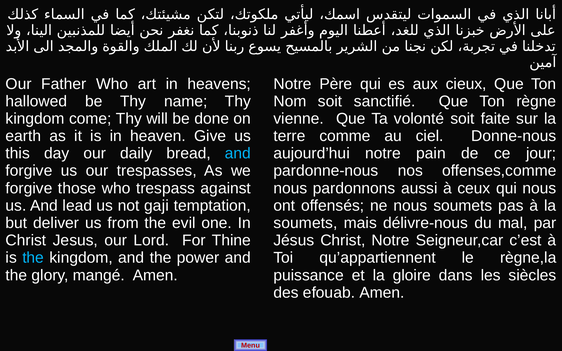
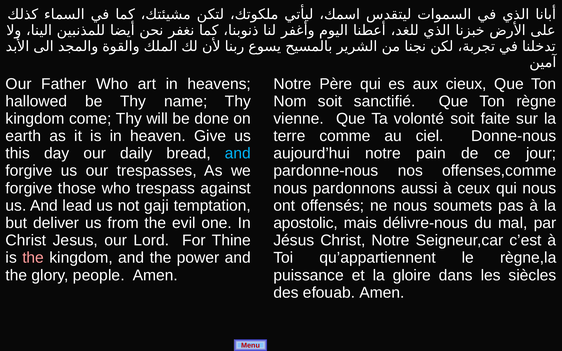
soumets at (306, 223): soumets -> apostolic
the at (33, 258) colour: light blue -> pink
mangé: mangé -> people
